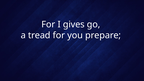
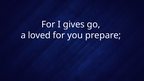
tread: tread -> loved
